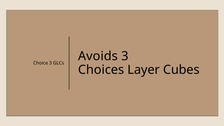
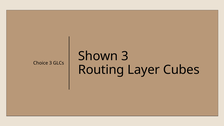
Avoids: Avoids -> Shown
Choices: Choices -> Routing
